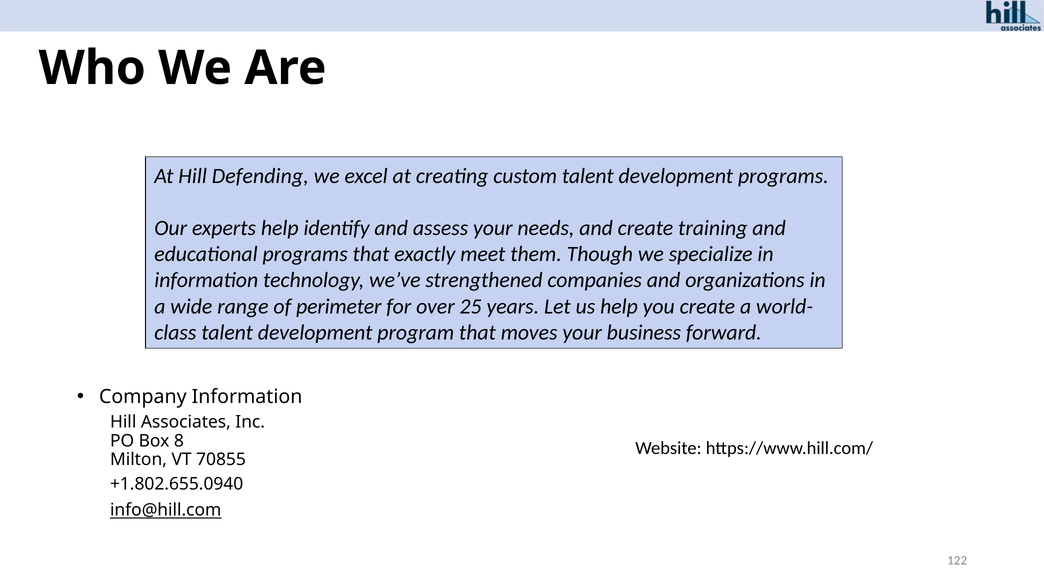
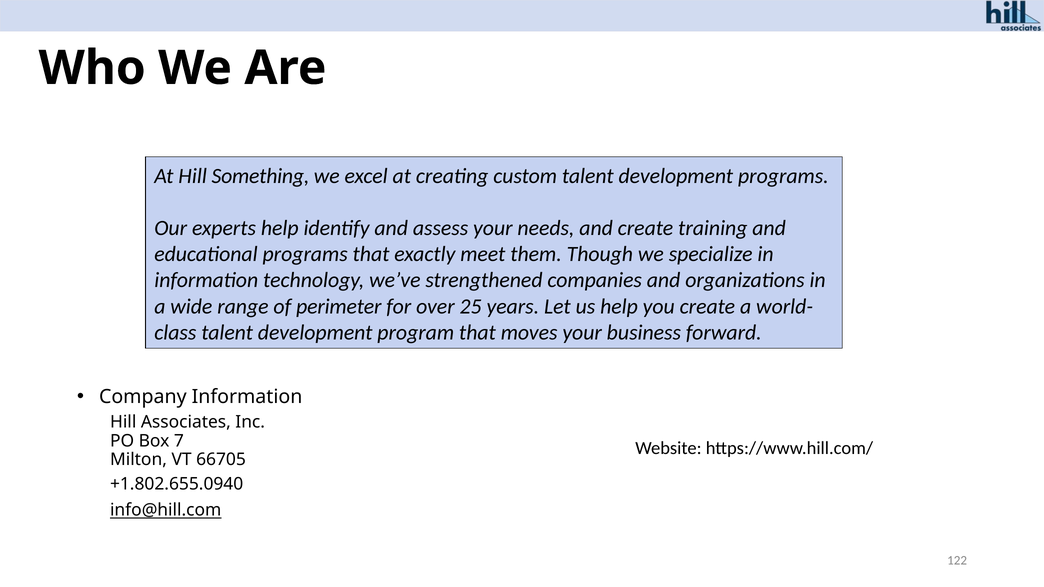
Defending: Defending -> Something
8: 8 -> 7
70855: 70855 -> 66705
